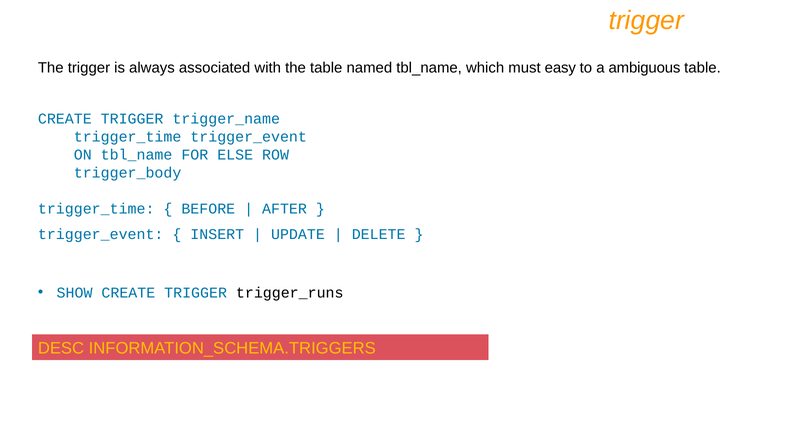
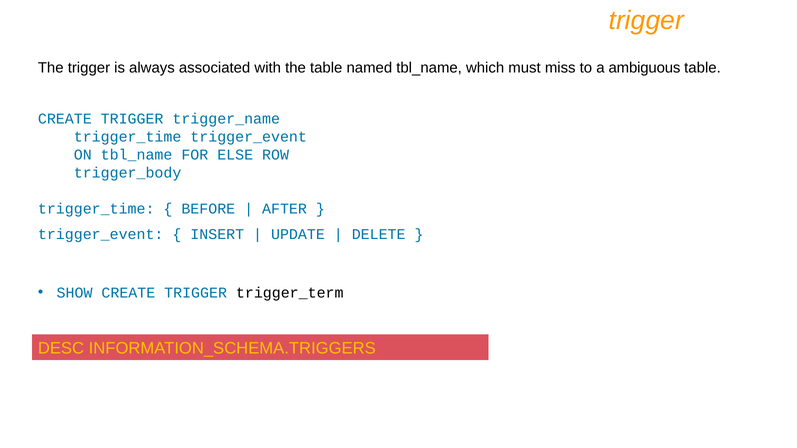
easy: easy -> miss
trigger_runs: trigger_runs -> trigger_term
